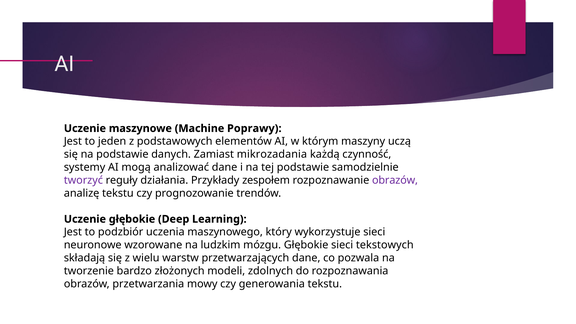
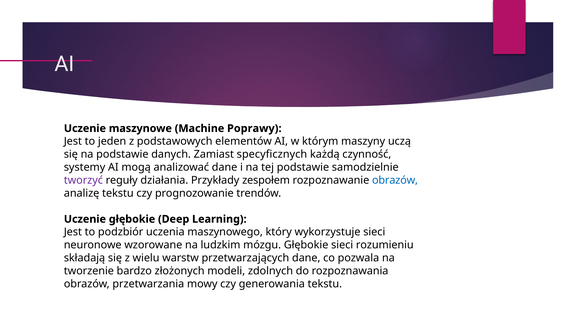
mikrozadania: mikrozadania -> specyficznych
obrazów at (395, 180) colour: purple -> blue
tekstowych: tekstowych -> rozumieniu
